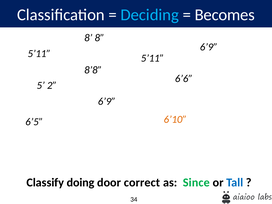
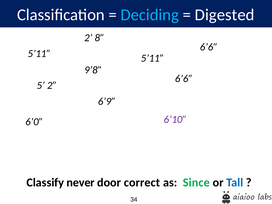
Becomes: Becomes -> Digested
8 at (88, 38): 8 -> 2
6’9 at (209, 47): 6’9 -> 6’6
8’8: 8’8 -> 9’8
6’10 colour: orange -> purple
6’5: 6’5 -> 6’0
doing: doing -> never
